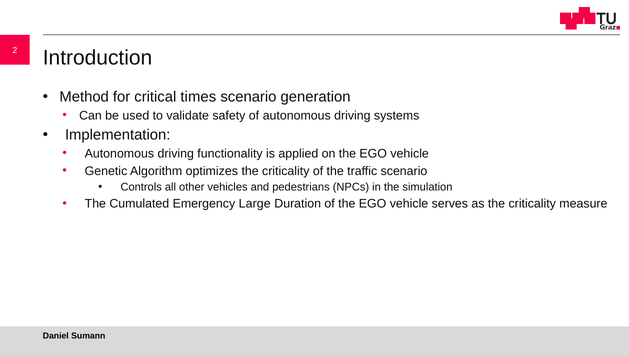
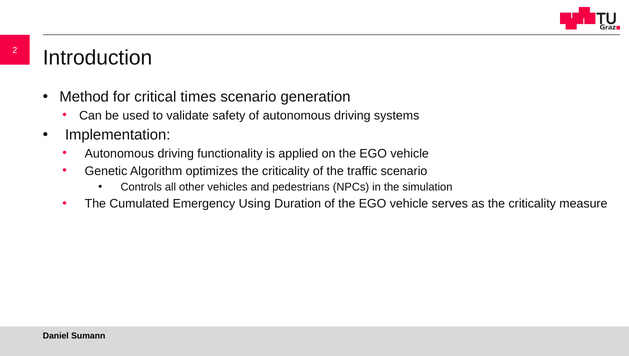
Large: Large -> Using
